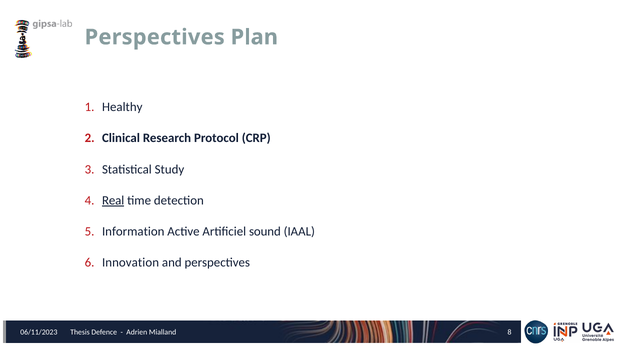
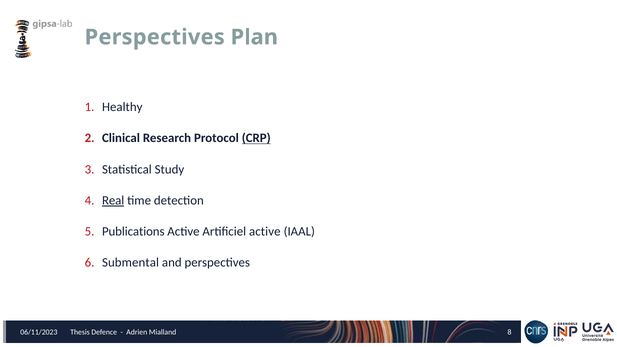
CRP underline: none -> present
Information: Information -> Publications
Artificiel sound: sound -> active
Innovation: Innovation -> Submental
